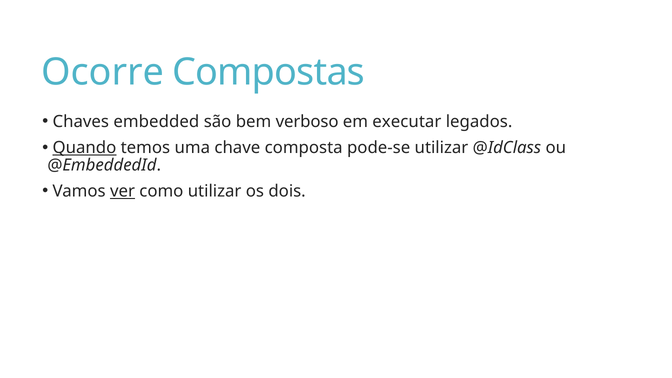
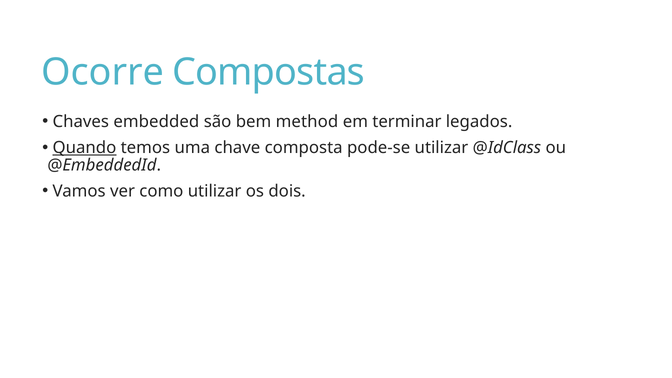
verboso: verboso -> method
executar: executar -> terminar
ver underline: present -> none
